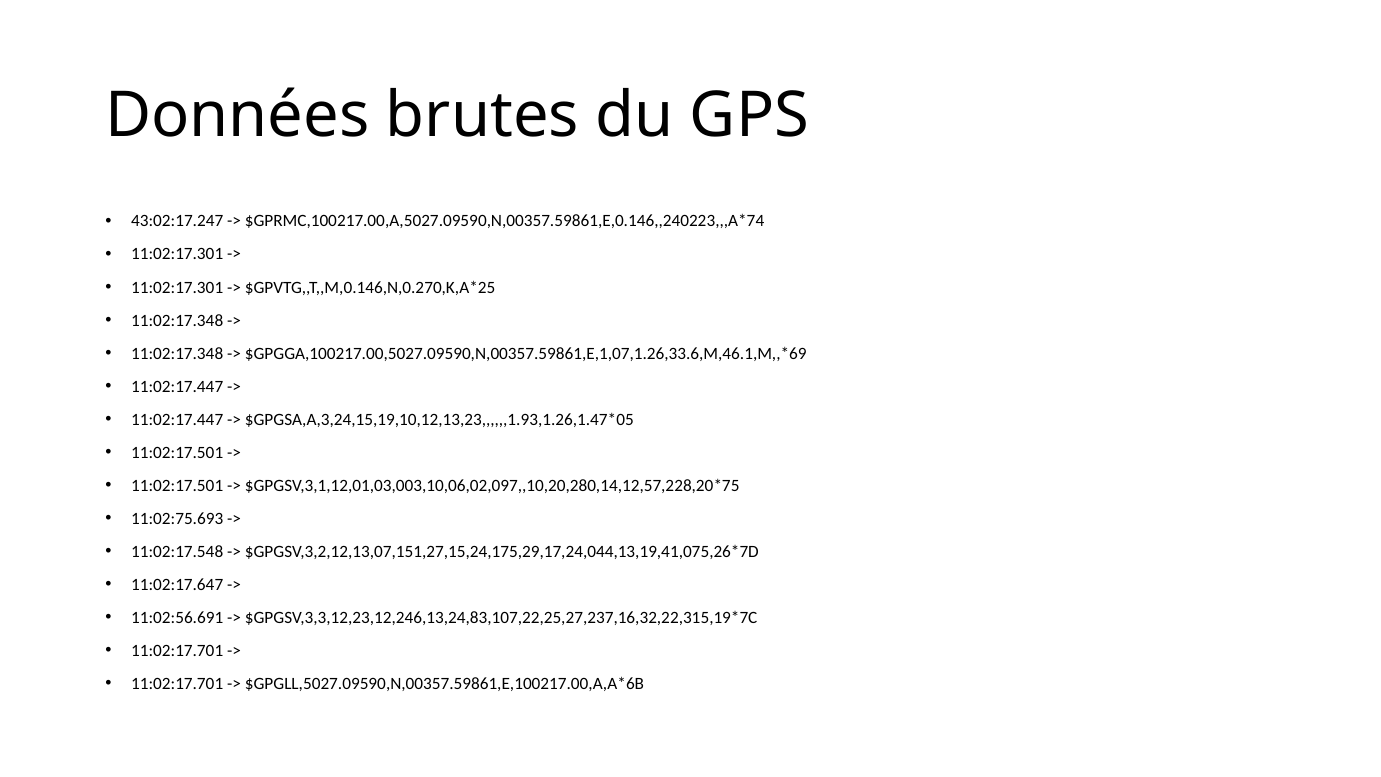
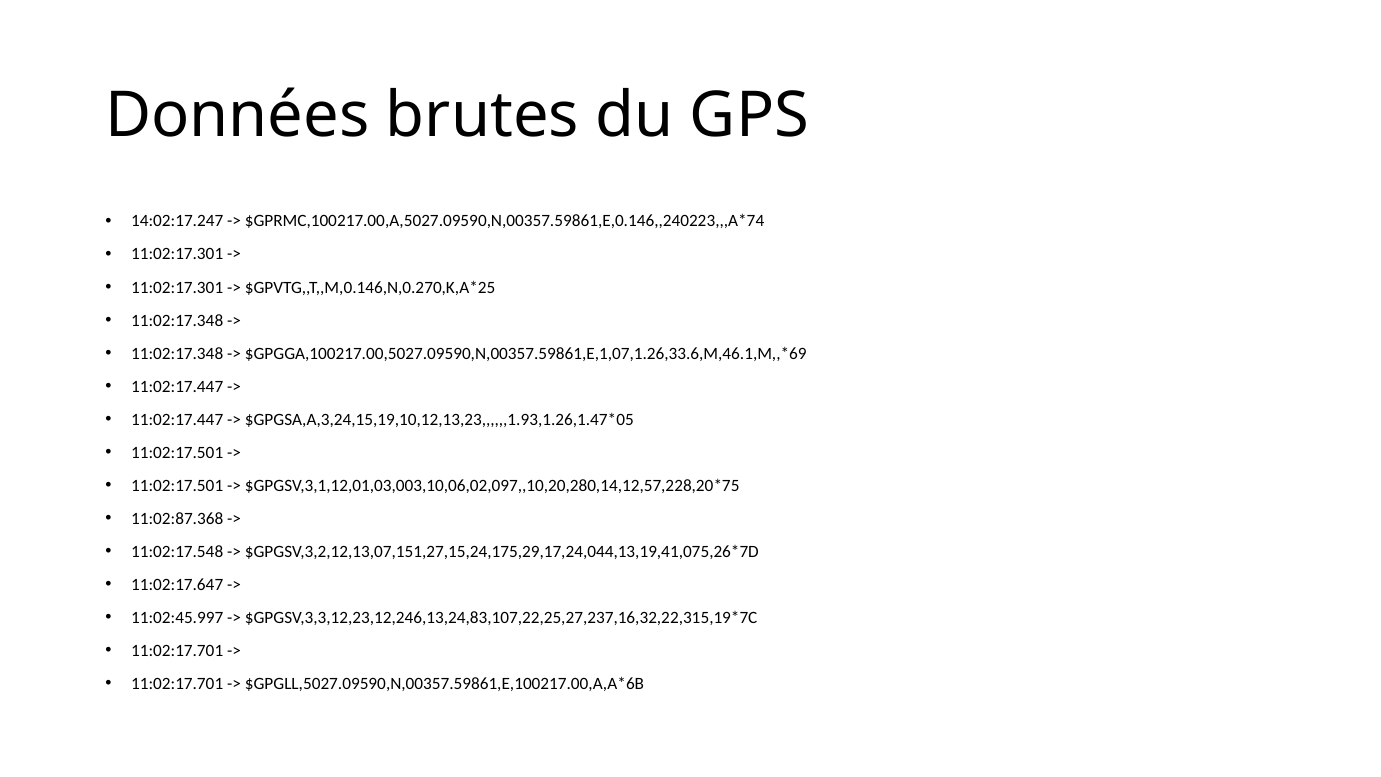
43:02:17.247: 43:02:17.247 -> 14:02:17.247
11:02:75.693: 11:02:75.693 -> 11:02:87.368
11:02:56.691: 11:02:56.691 -> 11:02:45.997
